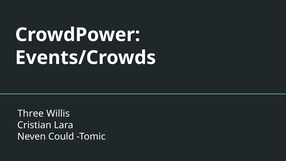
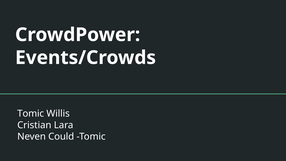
Three at (31, 114): Three -> Tomic
